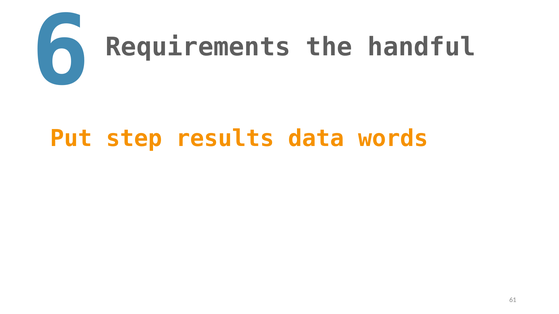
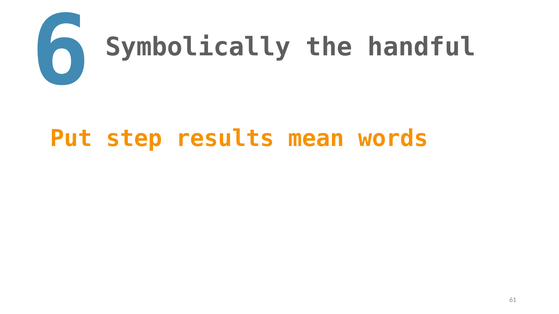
Requirements: Requirements -> Symbolically
data: data -> mean
